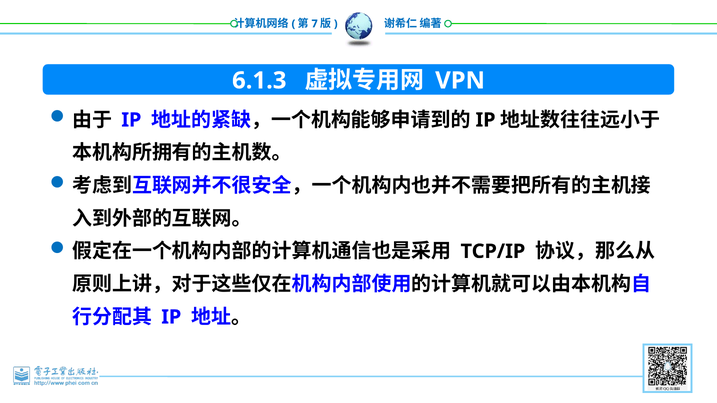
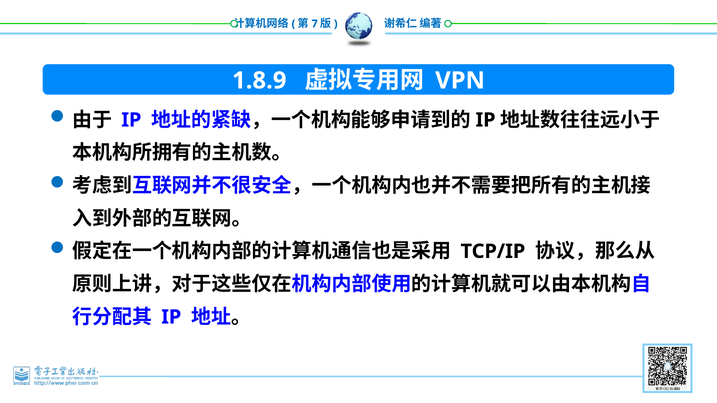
6.1.3: 6.1.3 -> 1.8.9
